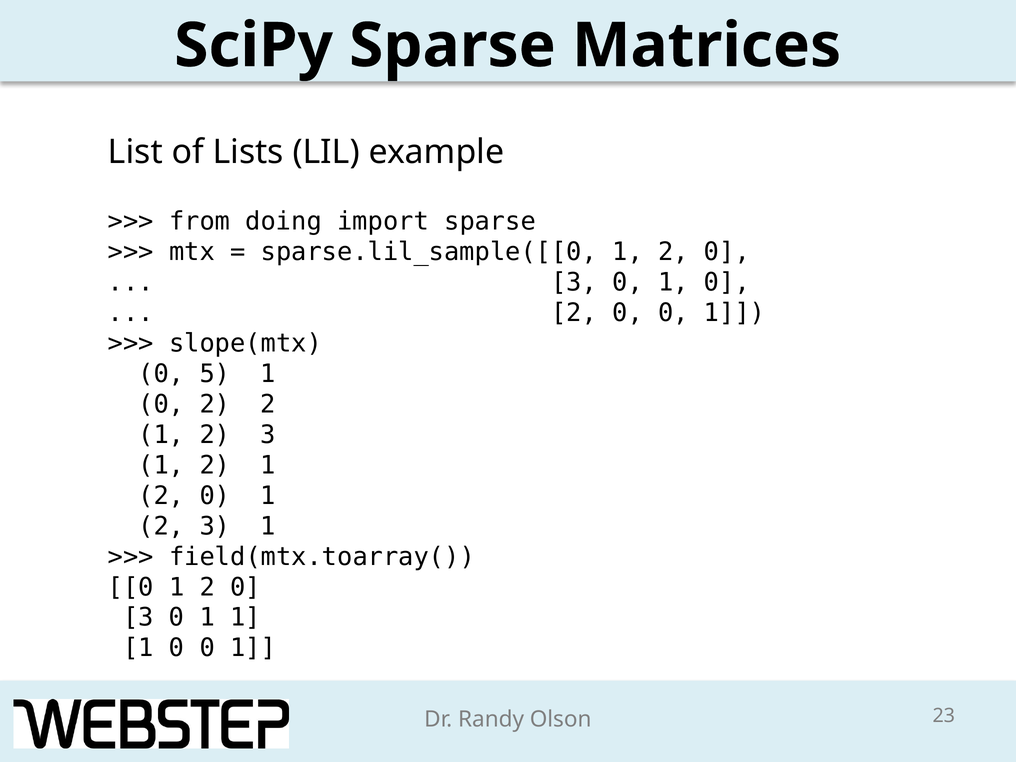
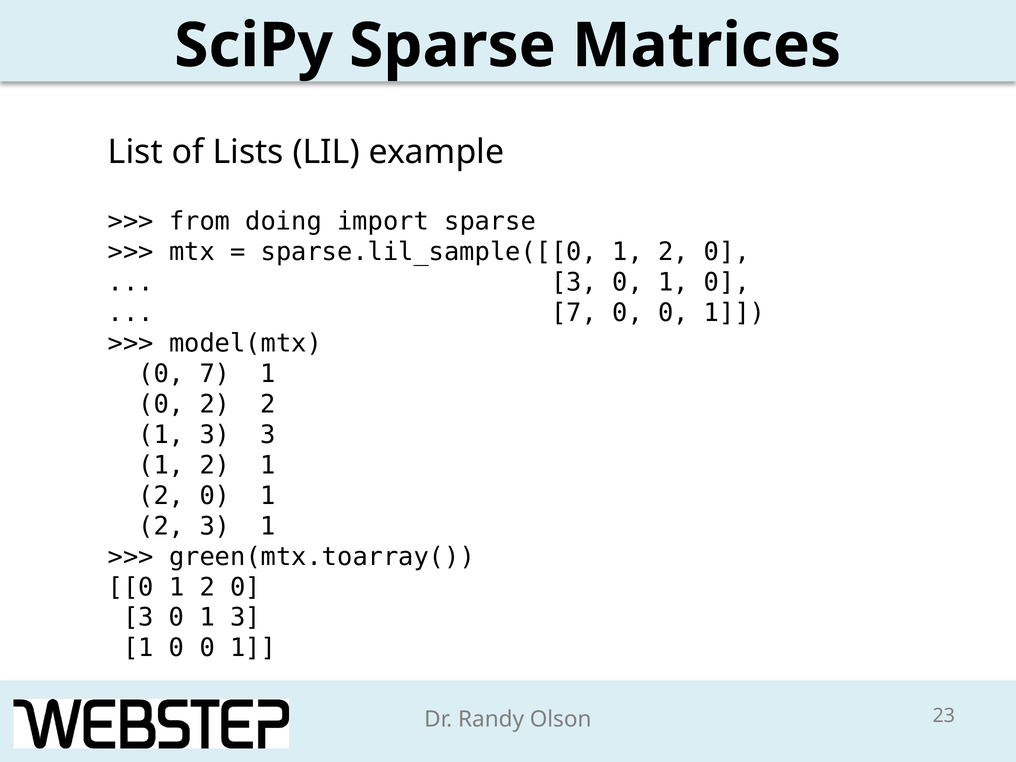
2 at (574, 313): 2 -> 7
slope(mtx: slope(mtx -> model(mtx
0 5: 5 -> 7
2 at (215, 435): 2 -> 3
field(mtx.toarray(: field(mtx.toarray( -> green(mtx.toarray(
0 1 1: 1 -> 3
